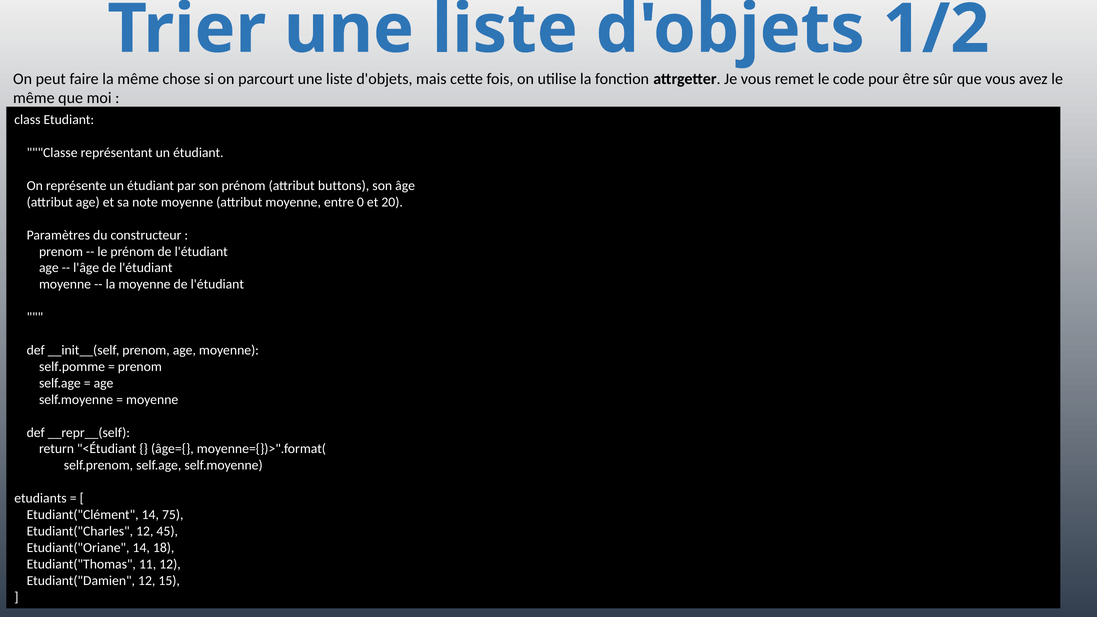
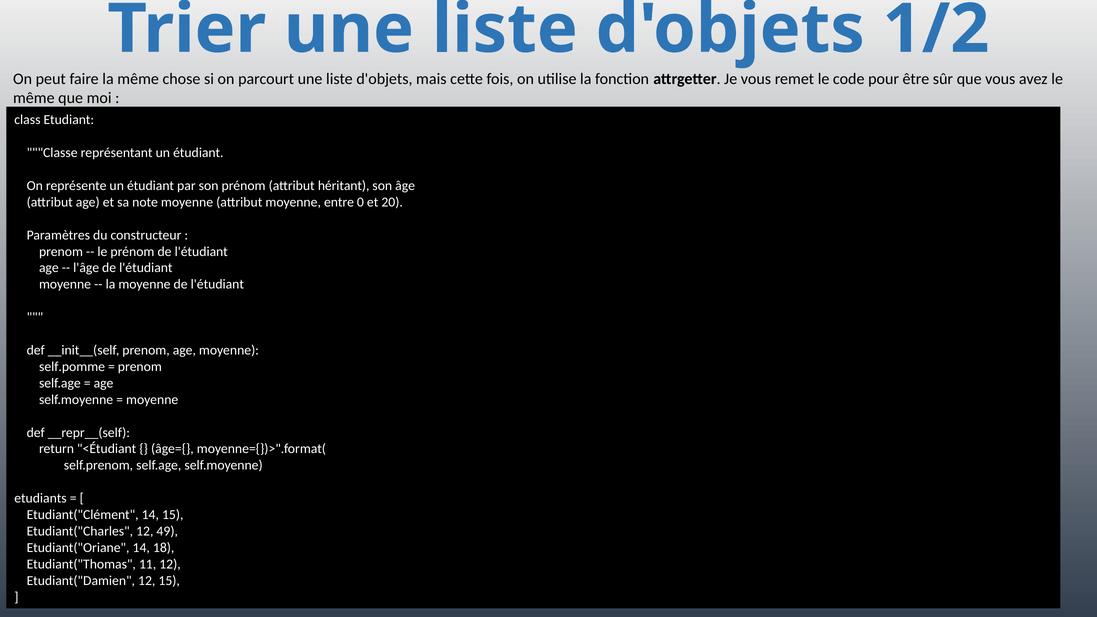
buttons: buttons -> héritant
14 75: 75 -> 15
45: 45 -> 49
